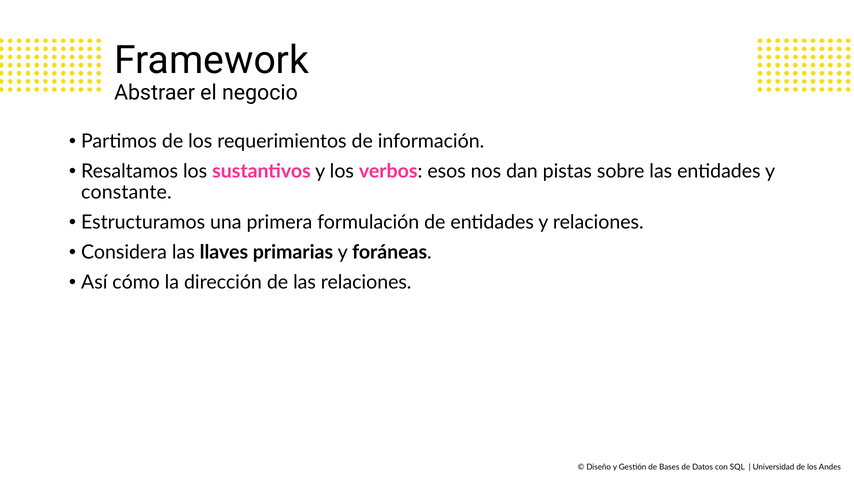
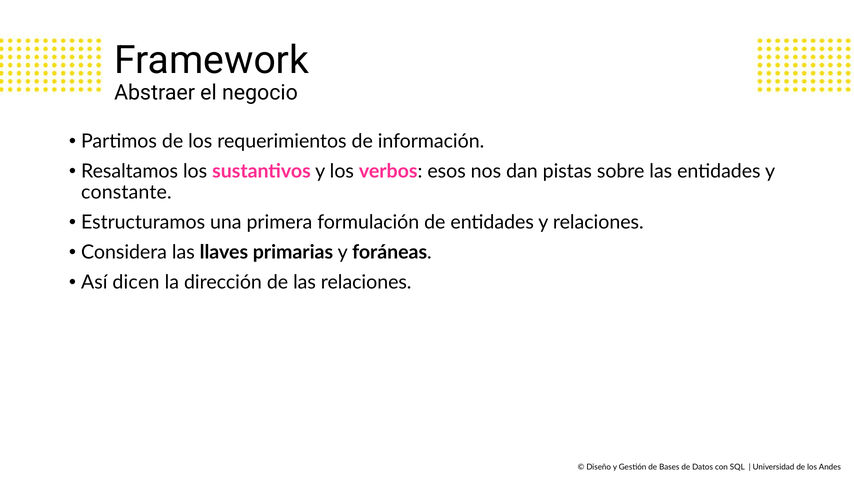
cómo: cómo -> dicen
